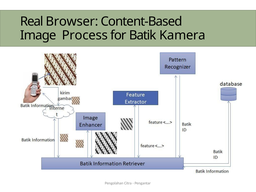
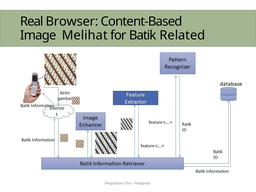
Process: Process -> Melihat
Kamera: Kamera -> Related
